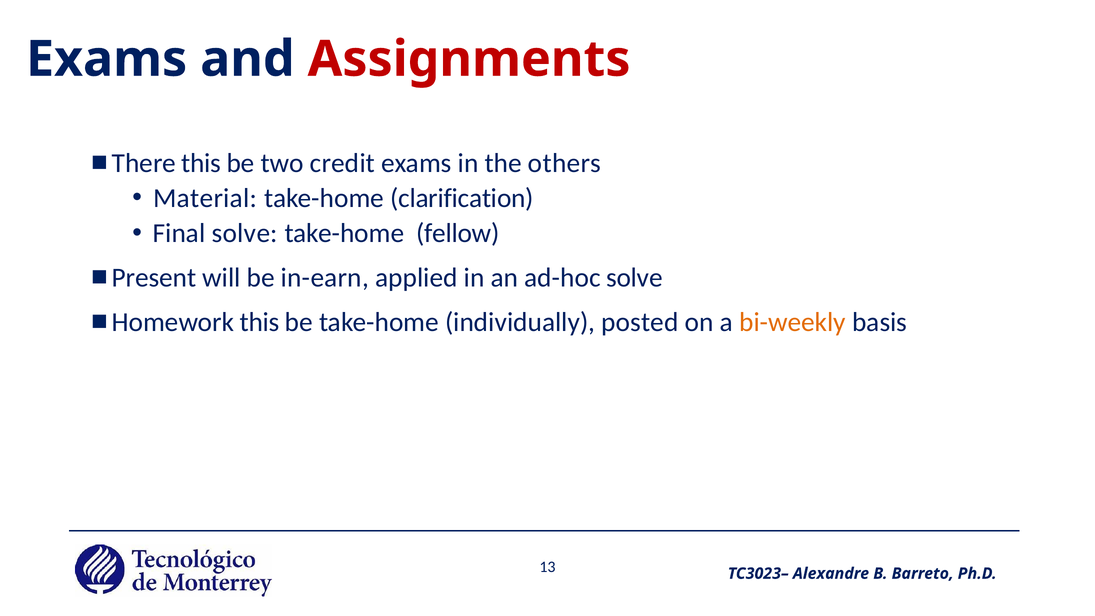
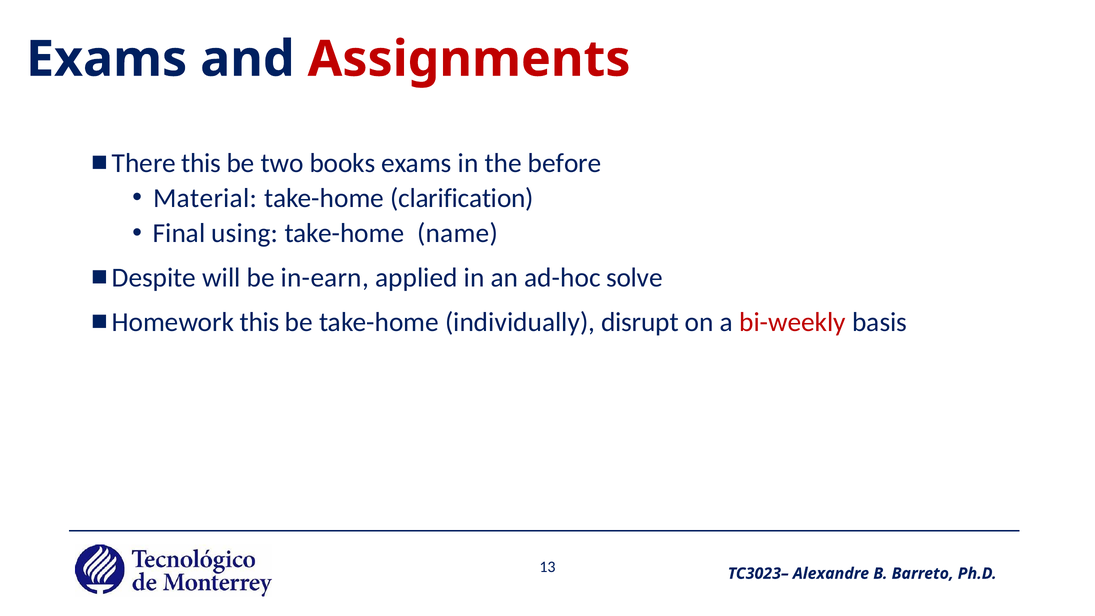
credit: credit -> books
others: others -> before
Final solve: solve -> using
fellow: fellow -> name
Present: Present -> Despite
posted: posted -> disrupt
bi-weekly colour: orange -> red
